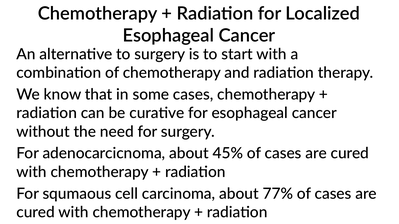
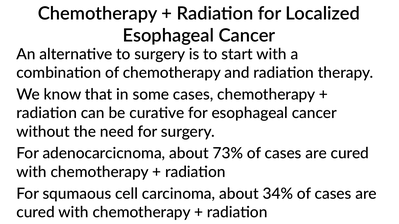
45%: 45% -> 73%
77%: 77% -> 34%
